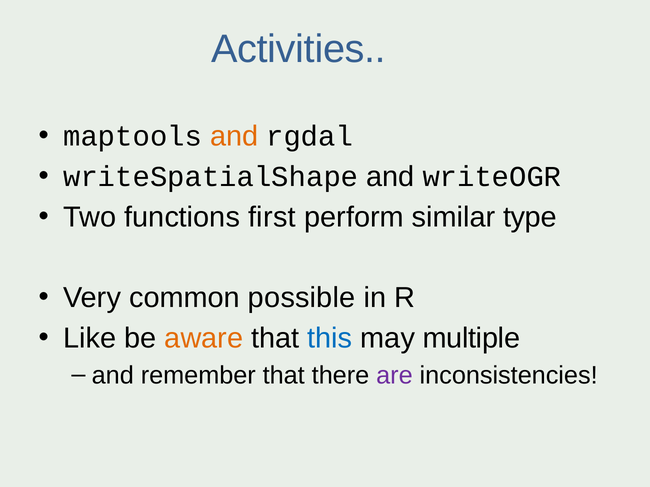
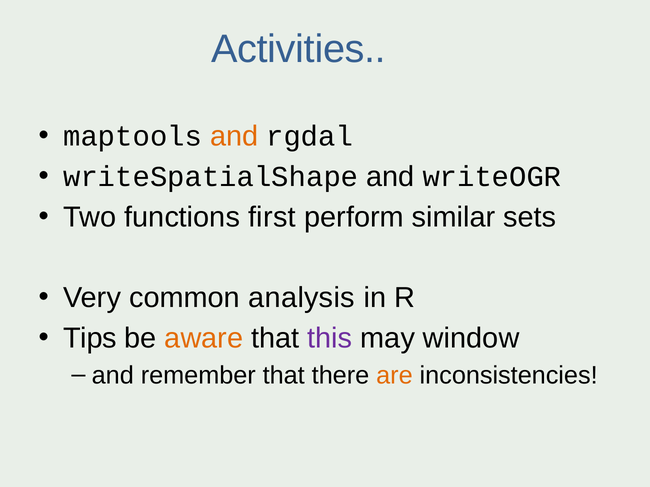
type: type -> sets
possible: possible -> analysis
Like: Like -> Tips
this colour: blue -> purple
multiple: multiple -> window
are colour: purple -> orange
